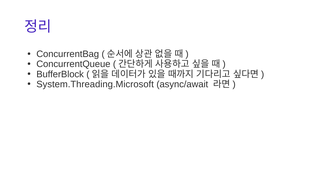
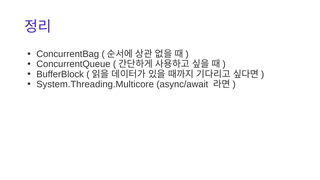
System.Threading.Microsoft: System.Threading.Microsoft -> System.Threading.Multicore
